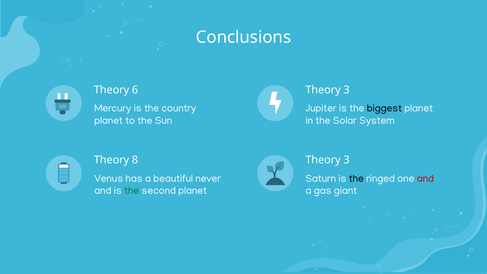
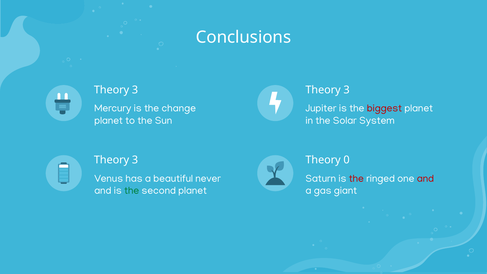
6 at (135, 90): 6 -> 3
country: country -> change
biggest colour: black -> red
8 at (135, 160): 8 -> 3
3 at (347, 160): 3 -> 0
the at (356, 178) colour: black -> red
